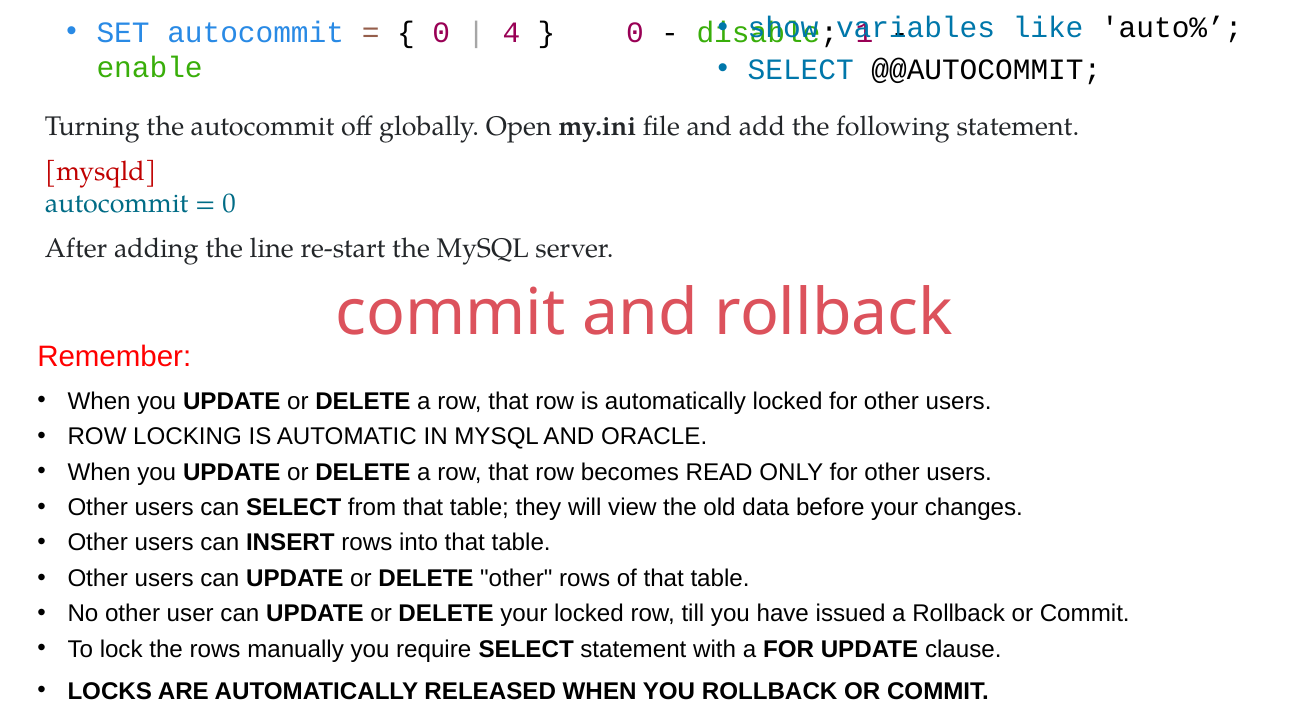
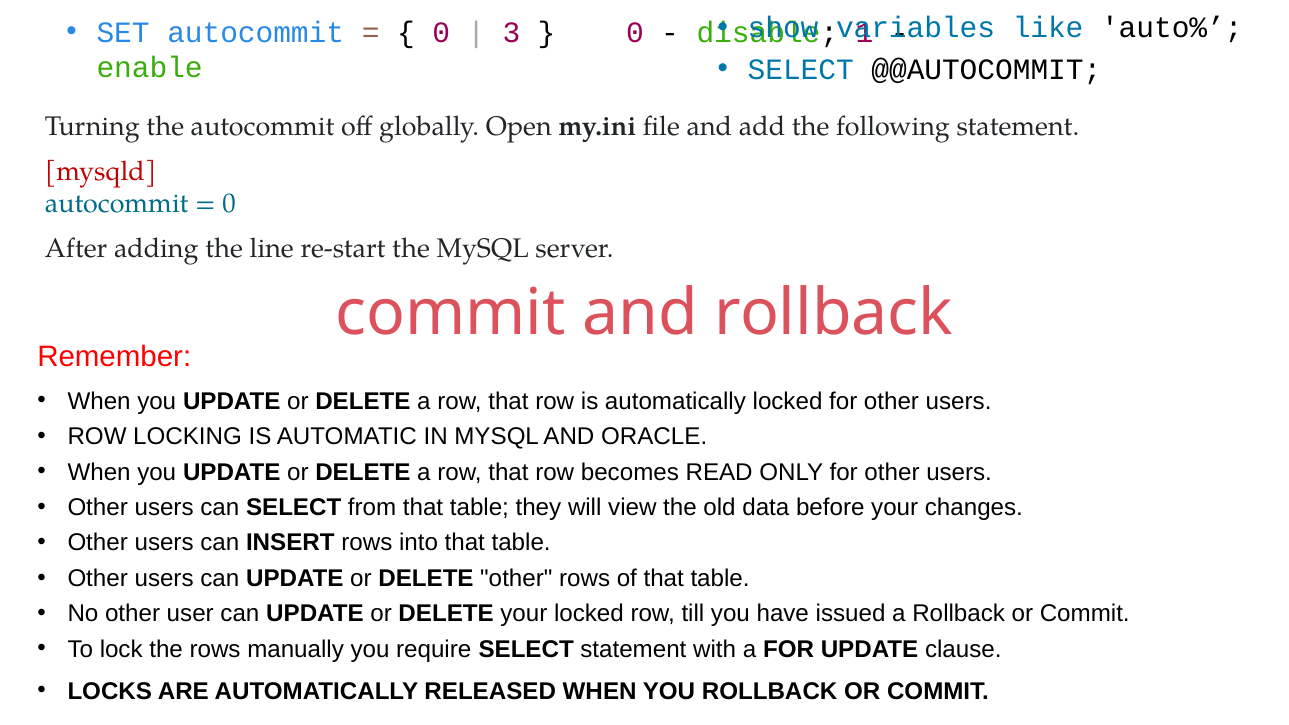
4: 4 -> 3
